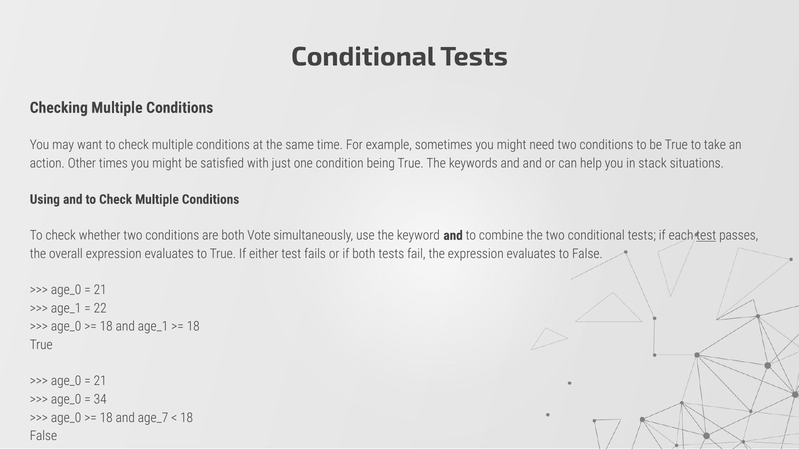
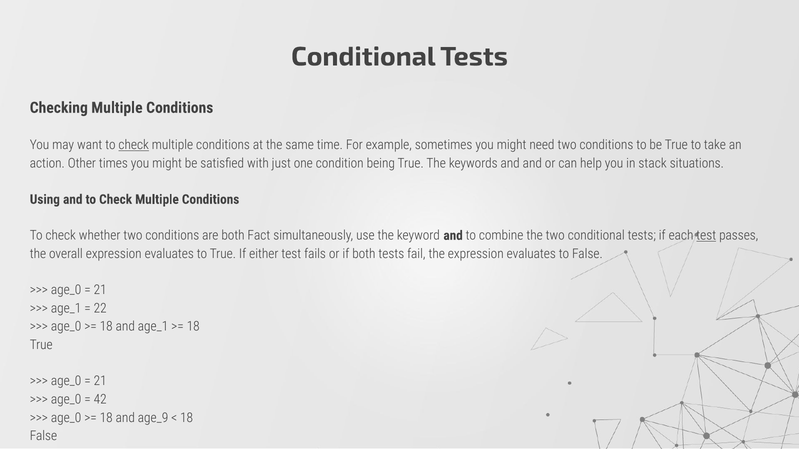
check at (134, 145) underline: none -> present
Vote: Vote -> Fact
34: 34 -> 42
age_7: age_7 -> age_9
